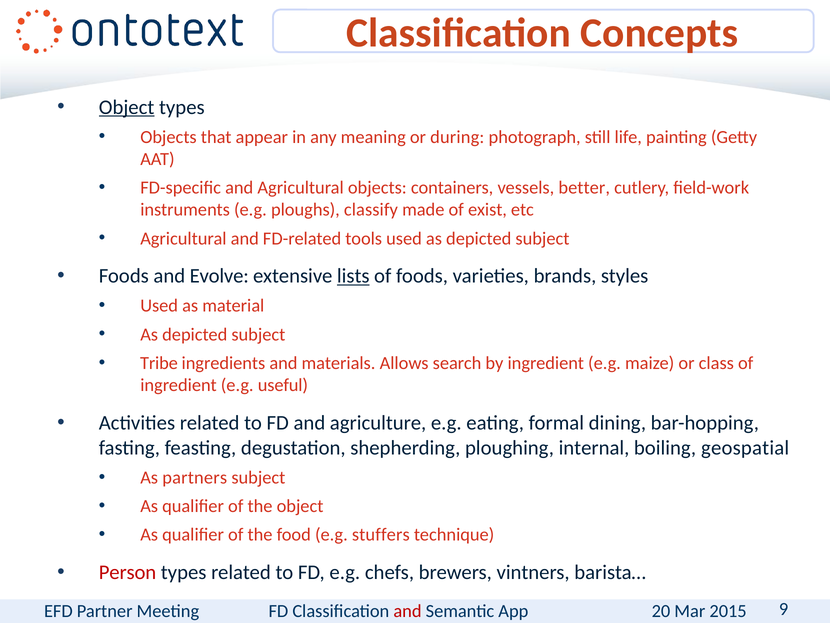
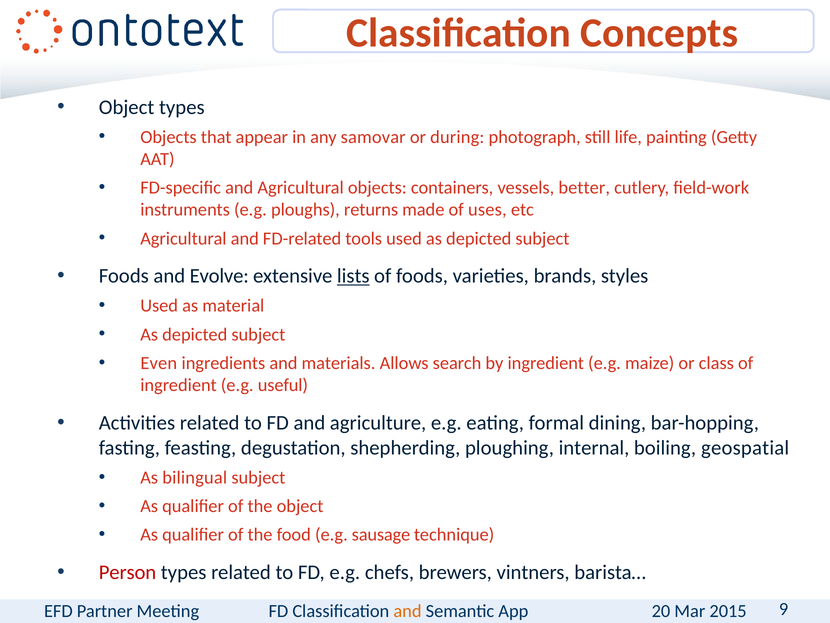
Object at (127, 107) underline: present -> none
meaning: meaning -> samovar
classify: classify -> returns
exist: exist -> uses
Tribe: Tribe -> Even
partners: partners -> bilingual
stuffers: stuffers -> sausage
and at (408, 611) colour: red -> orange
